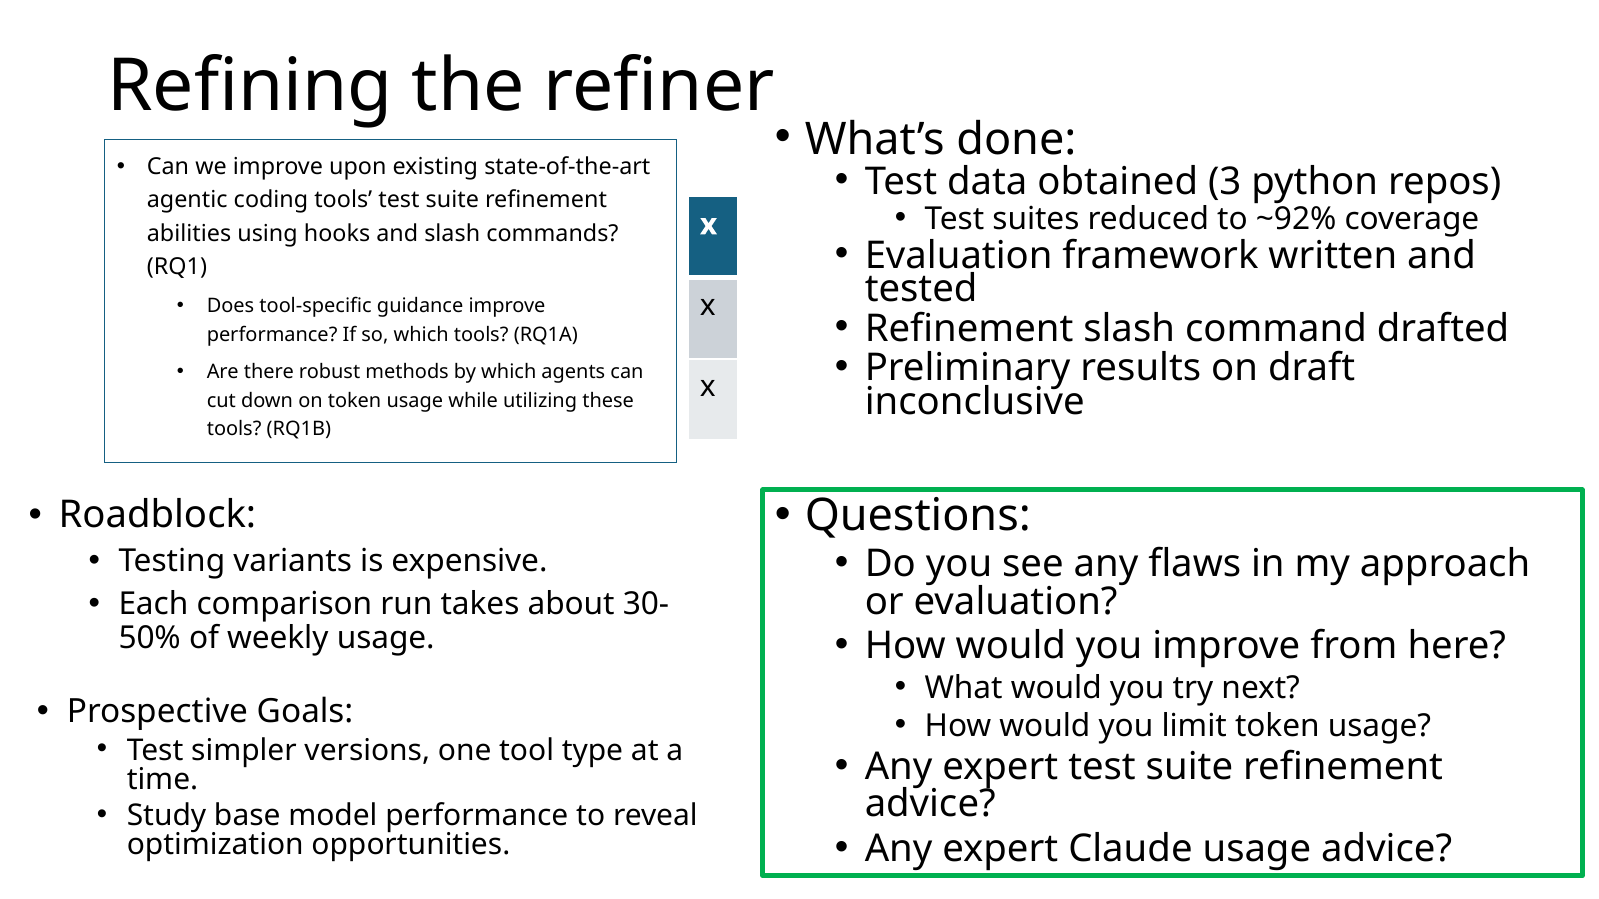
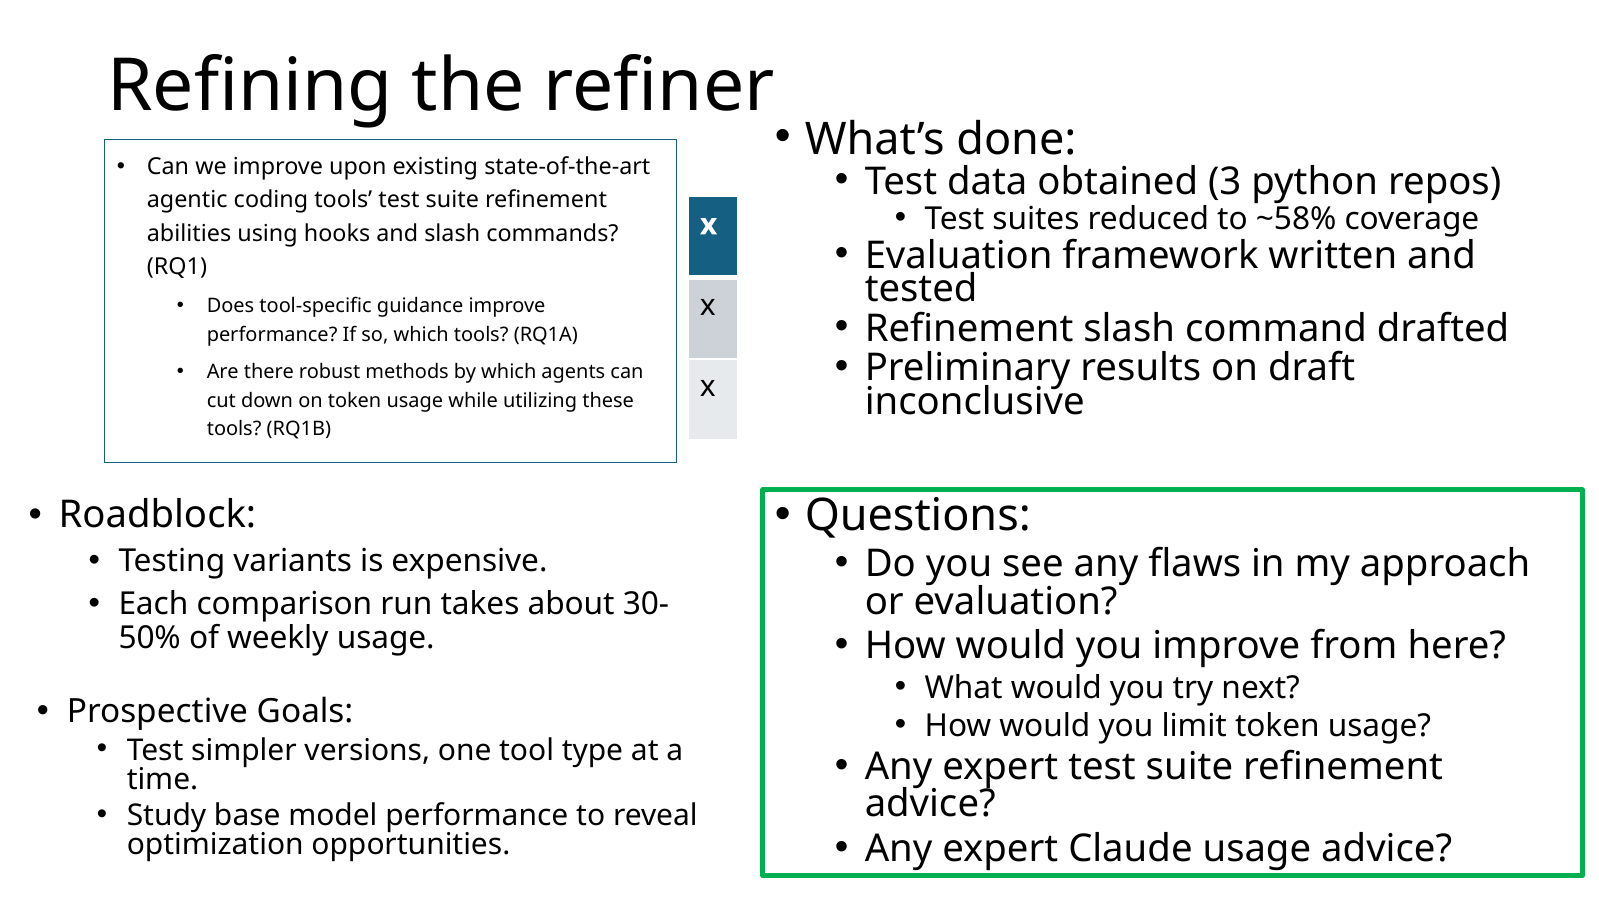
~92%: ~92% -> ~58%
